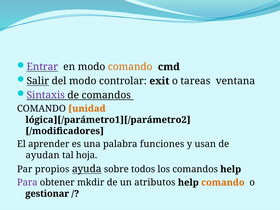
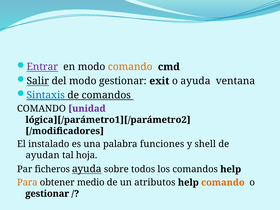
modo controlar: controlar -> gestionar
o tareas: tareas -> ayuda
Sintaxis colour: purple -> blue
unidad colour: orange -> purple
aprender: aprender -> instalado
usan: usan -> shell
propios: propios -> ficheros
Para colour: purple -> orange
mkdir: mkdir -> medio
